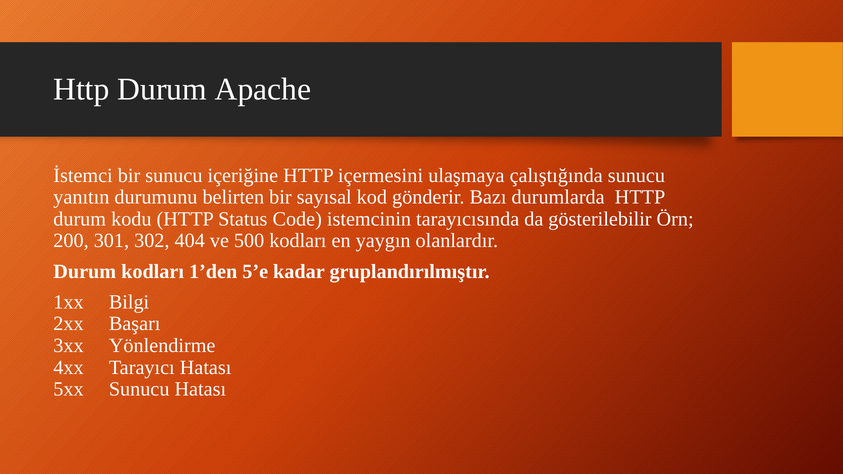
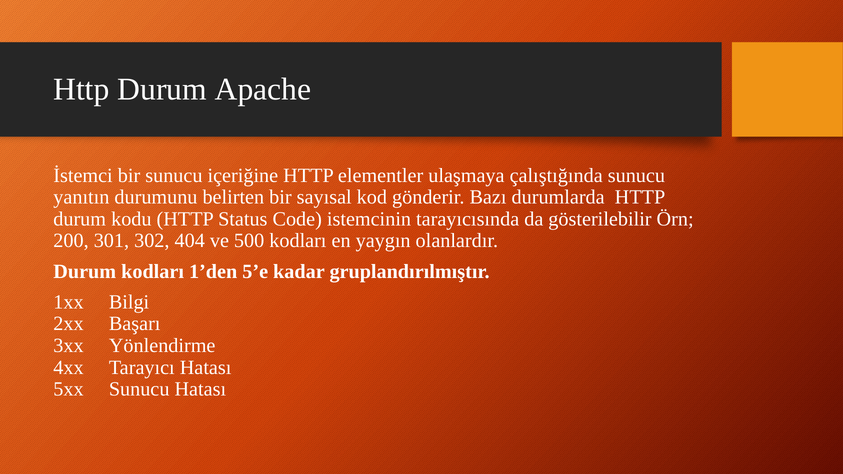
içermesini: içermesini -> elementler
